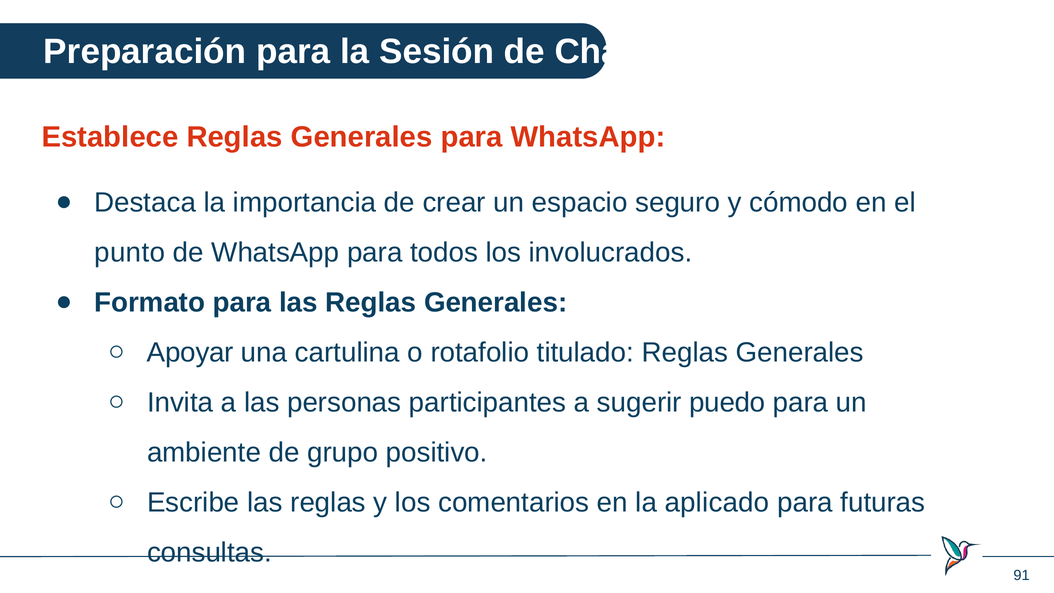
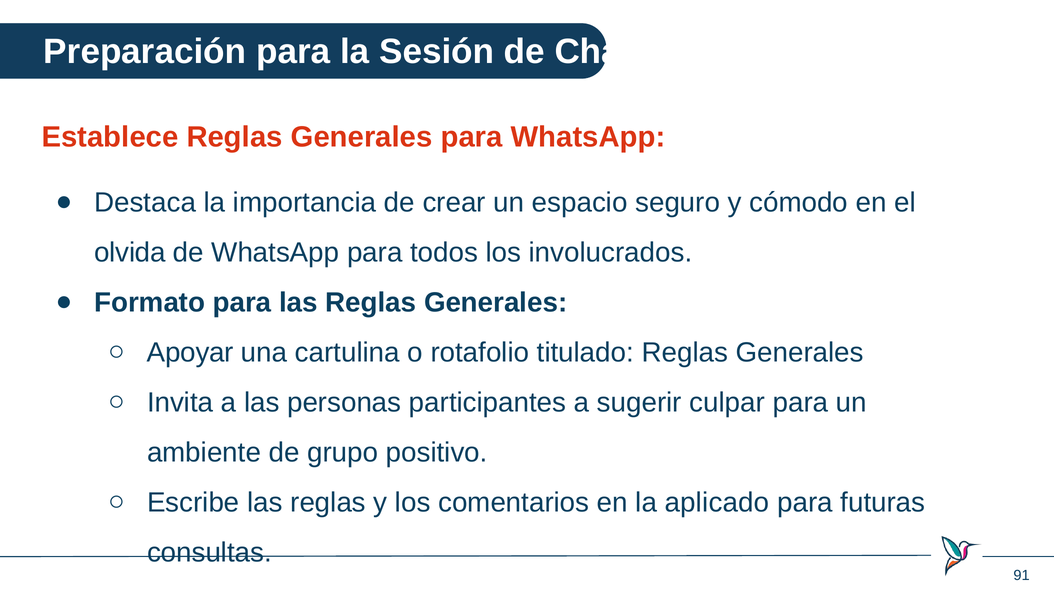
punto: punto -> olvida
puedo: puedo -> culpar
